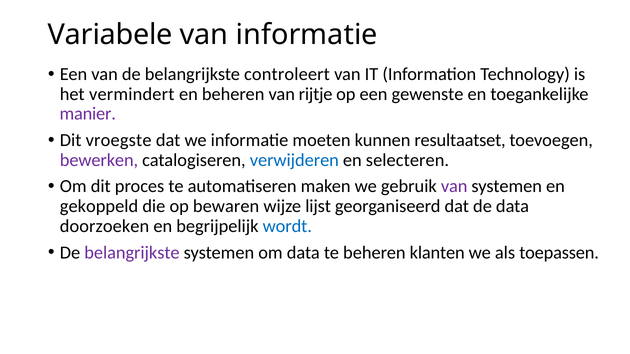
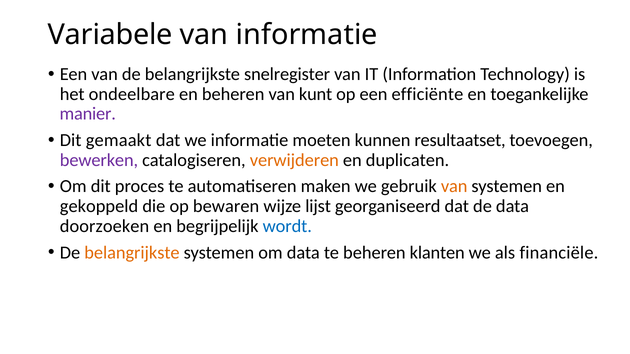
controleert: controleert -> snelregister
vermindert: vermindert -> ondeelbare
rijtje: rijtje -> kunt
gewenste: gewenste -> efficiënte
vroegste: vroegste -> gemaakt
verwijderen colour: blue -> orange
selecteren: selecteren -> duplicaten
van at (454, 187) colour: purple -> orange
belangrijkste at (132, 253) colour: purple -> orange
toepassen: toepassen -> financiële
